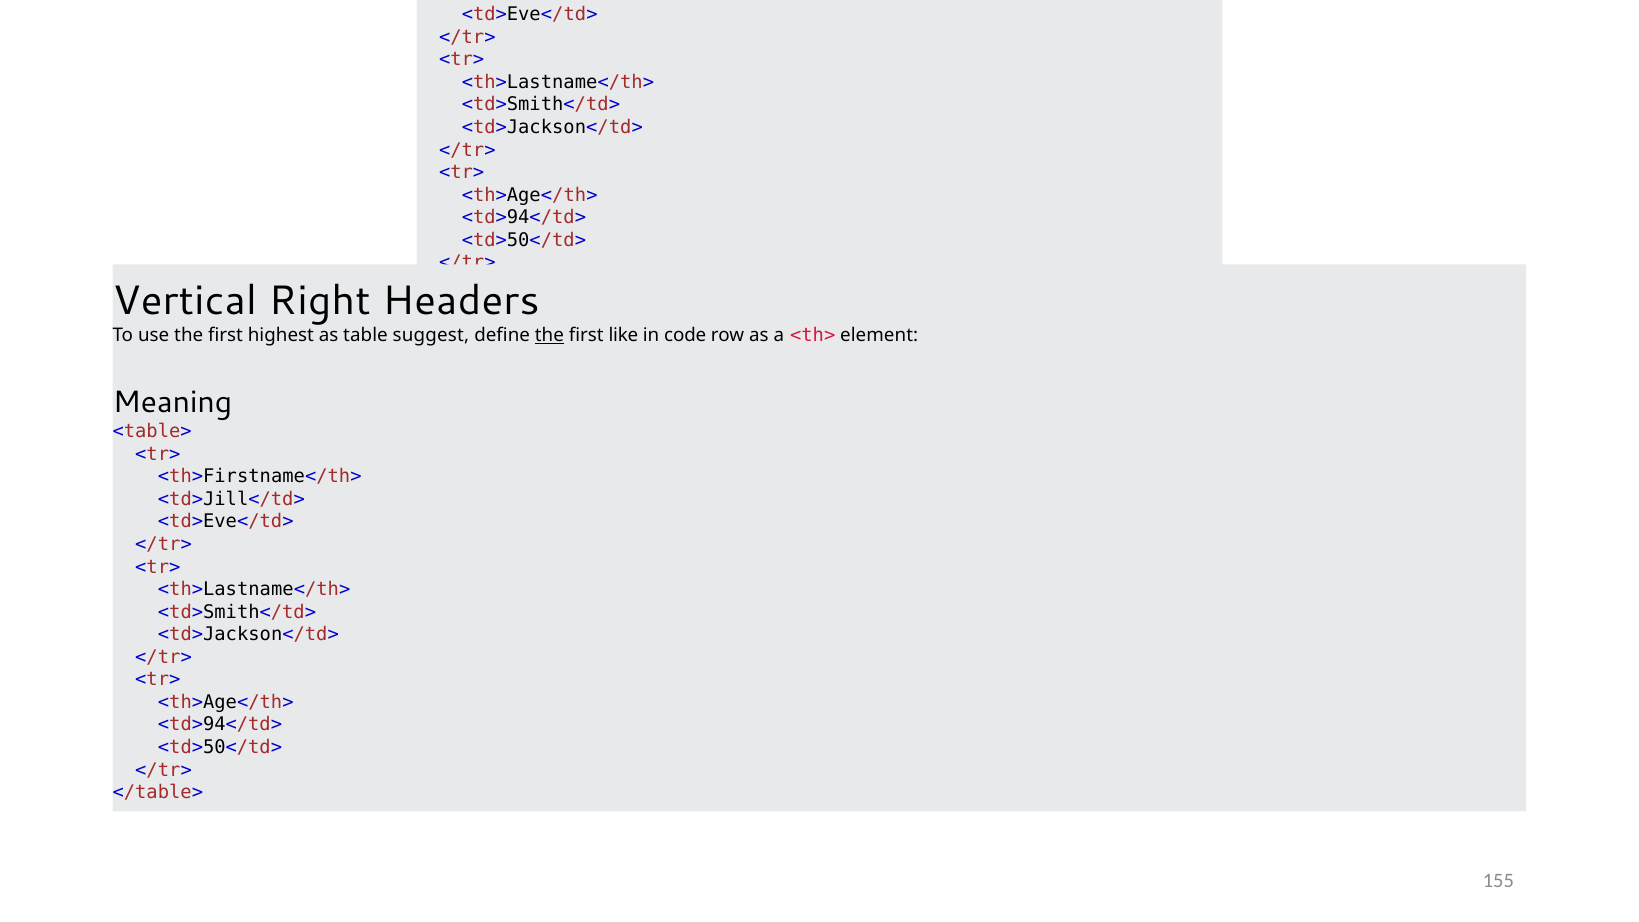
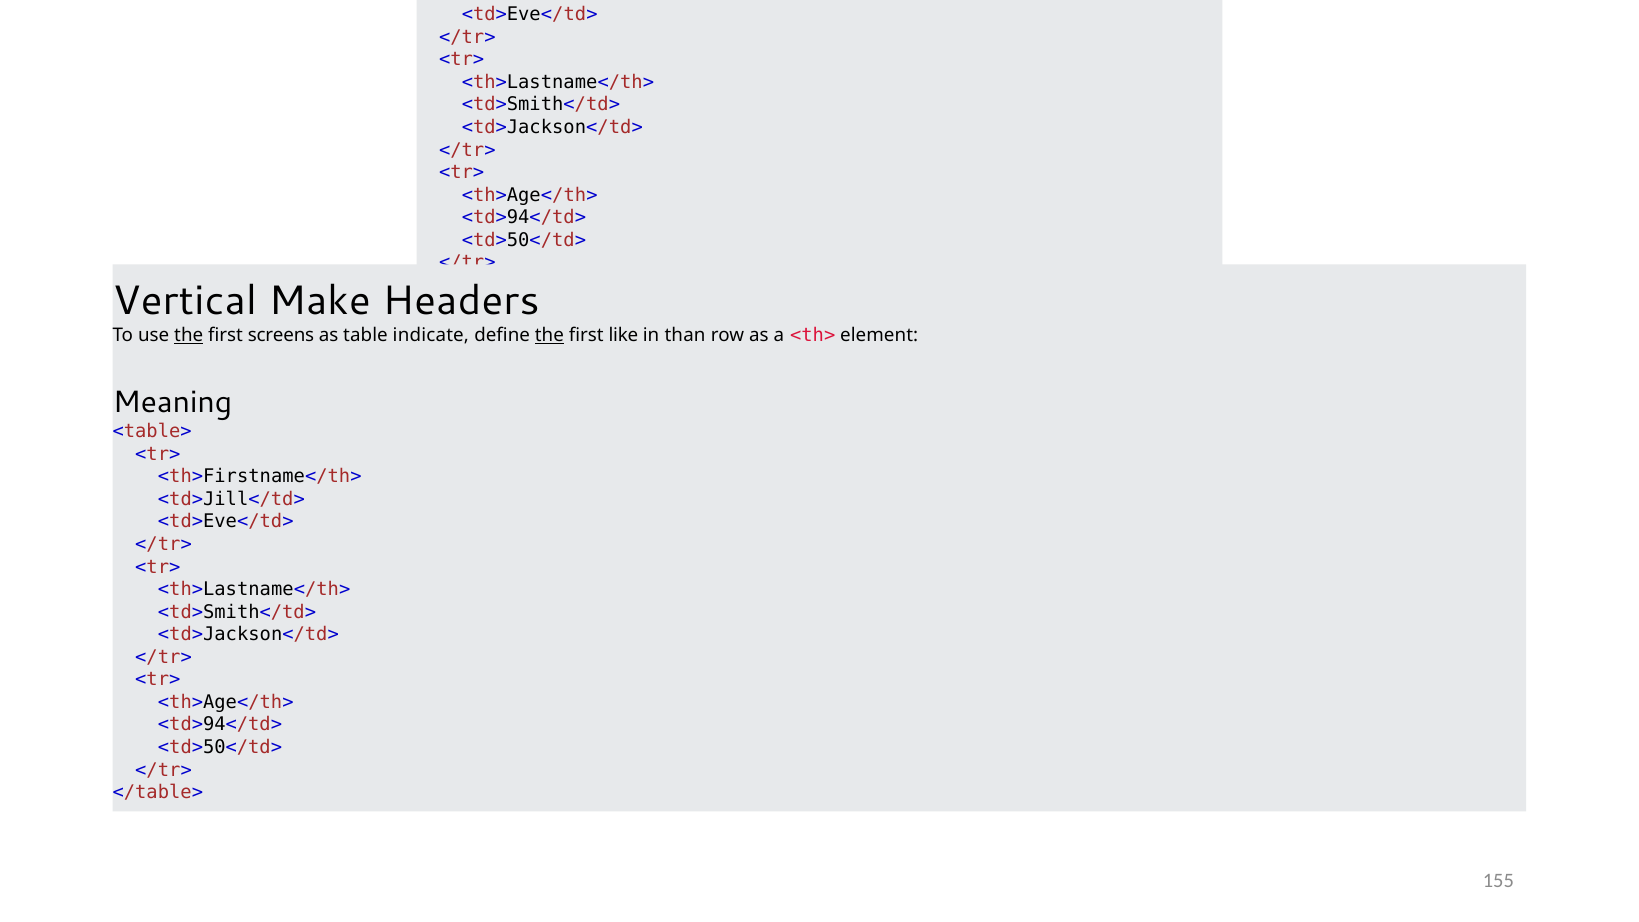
Right: Right -> Make
the at (189, 335) underline: none -> present
highest: highest -> screens
suggest: suggest -> indicate
code: code -> than
